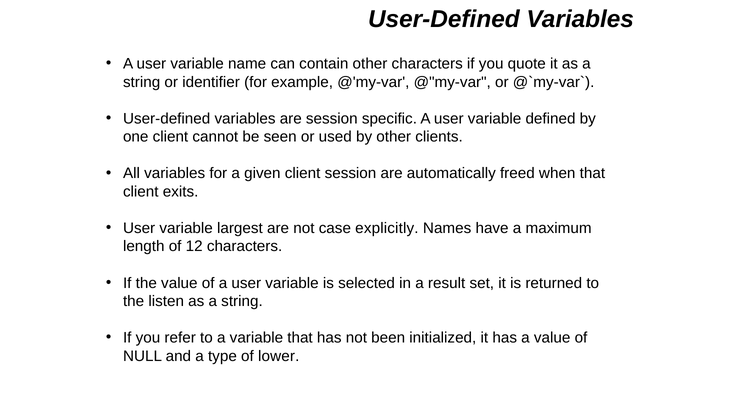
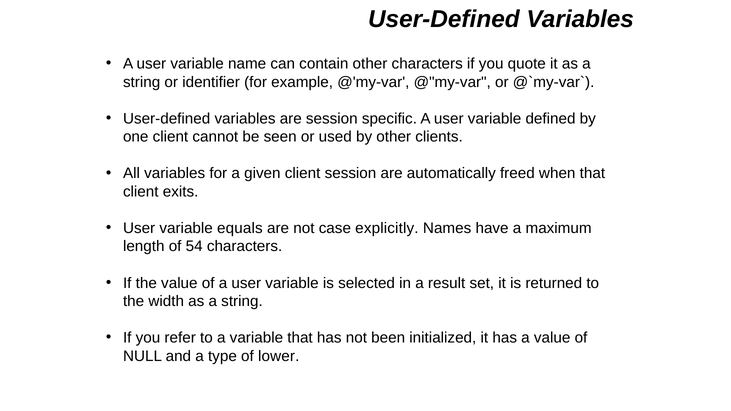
largest: largest -> equals
12: 12 -> 54
listen: listen -> width
